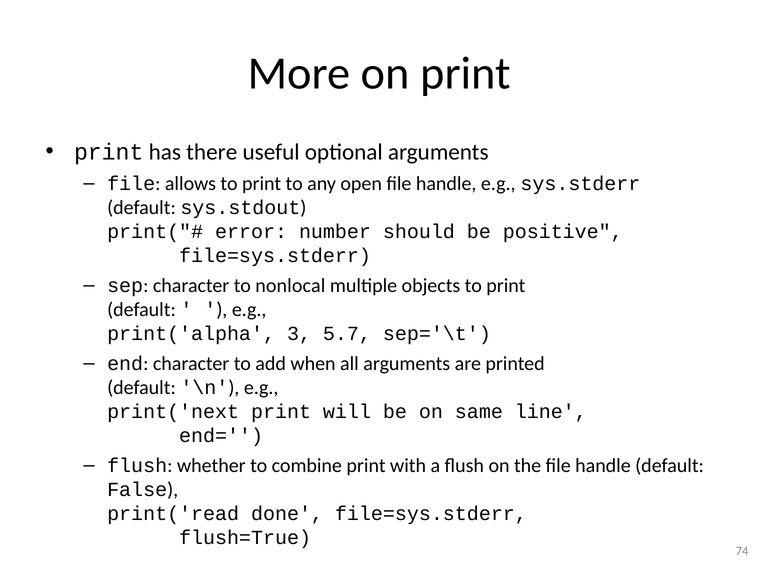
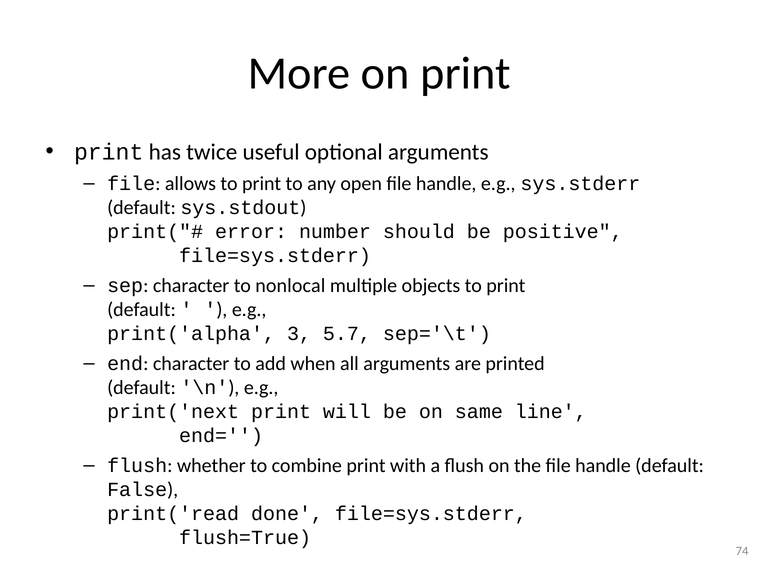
there: there -> twice
